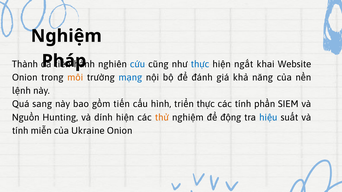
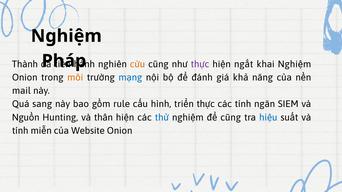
cứu colour: blue -> orange
thực at (200, 64) colour: blue -> purple
khai Website: Website -> Nghiệm
lệnh: lệnh -> mail
gồm tiến: tiến -> rule
phần: phần -> ngăn
dính: dính -> thân
thử colour: orange -> blue
để động: động -> cũng
Ukraine: Ukraine -> Website
